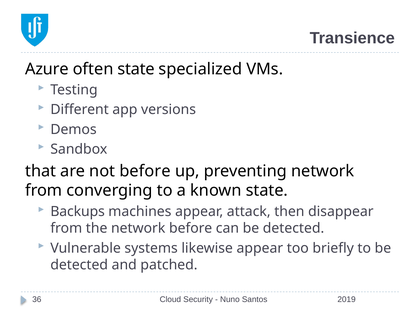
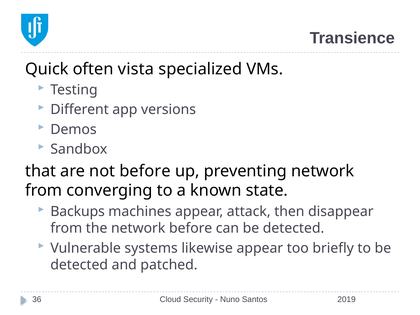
Azure: Azure -> Quick
often state: state -> vista
